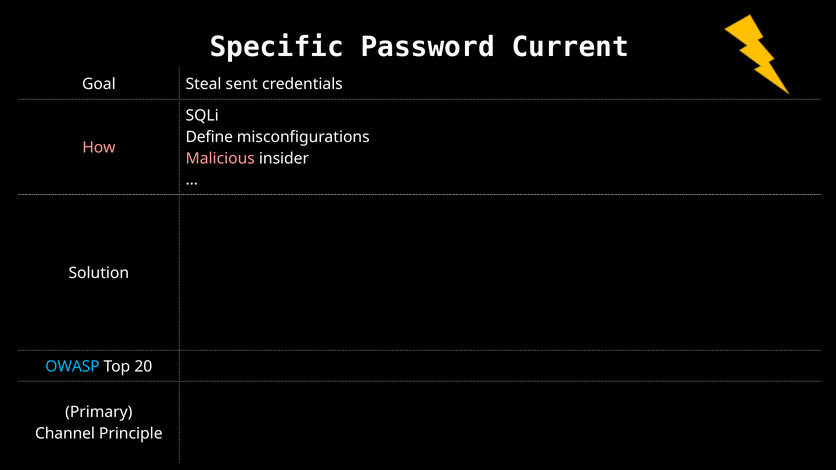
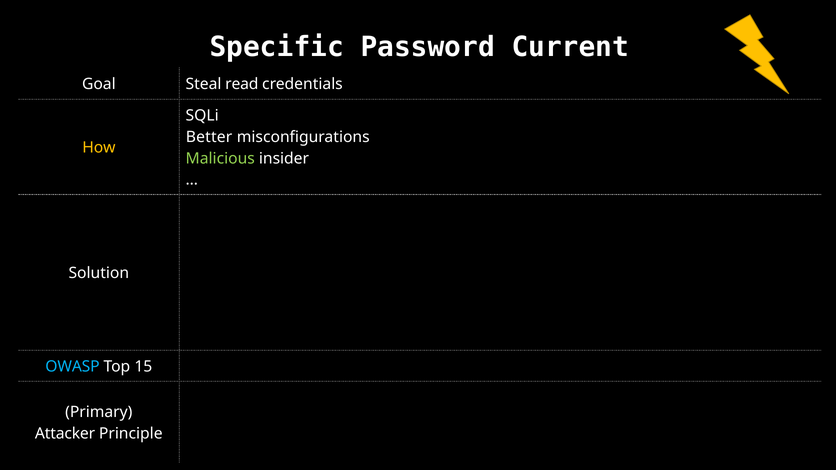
sent: sent -> read
Define: Define -> Better
How colour: pink -> yellow
Malicious colour: pink -> light green
20: 20 -> 15
Channel: Channel -> Attacker
